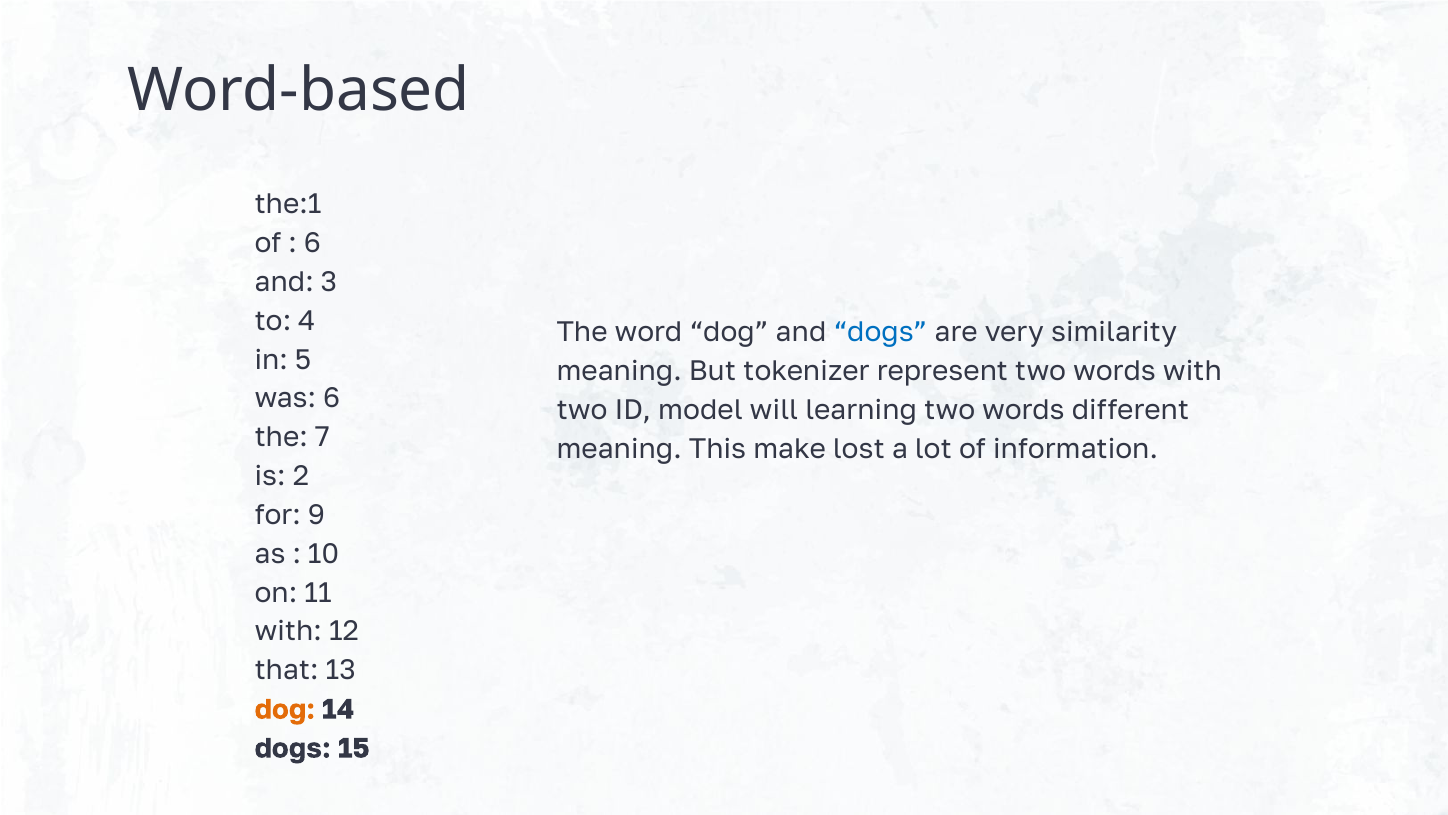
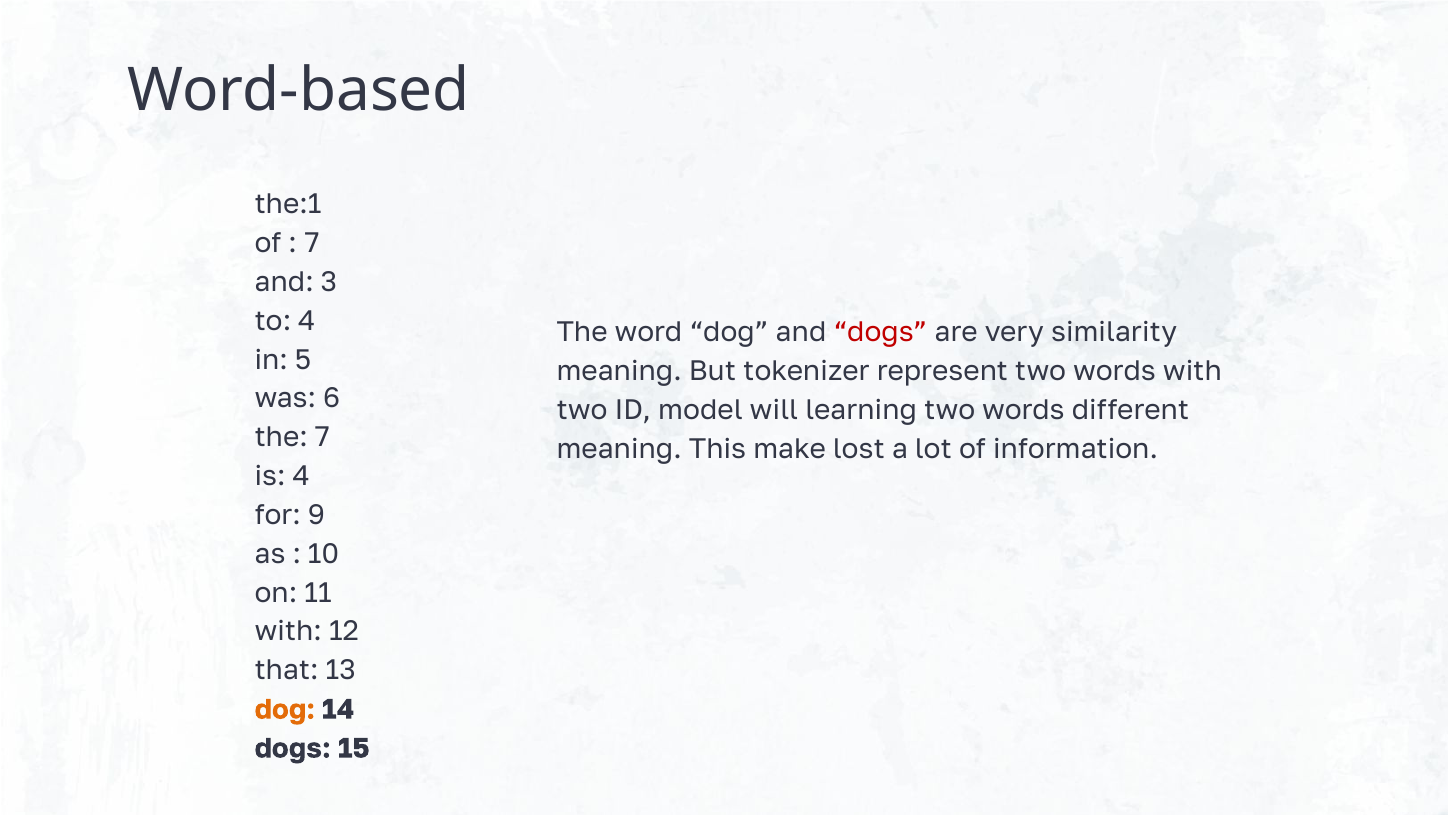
6 at (312, 243): 6 -> 7
dogs at (880, 332) colour: blue -> red
is 2: 2 -> 4
